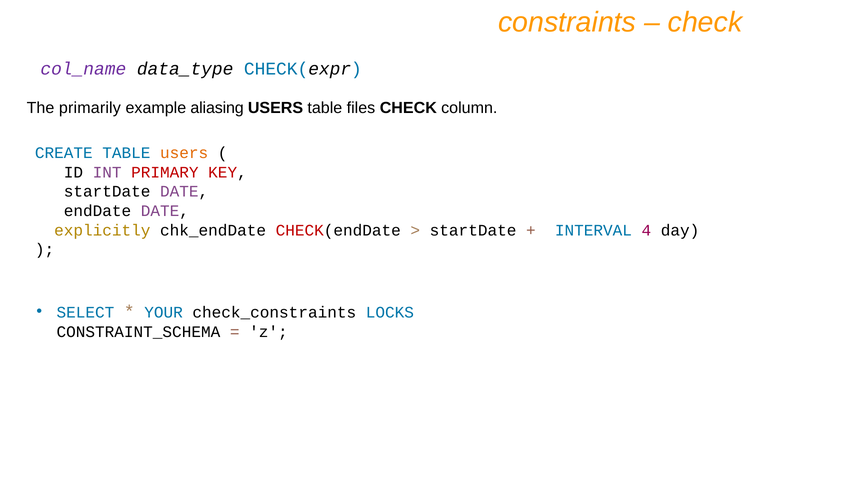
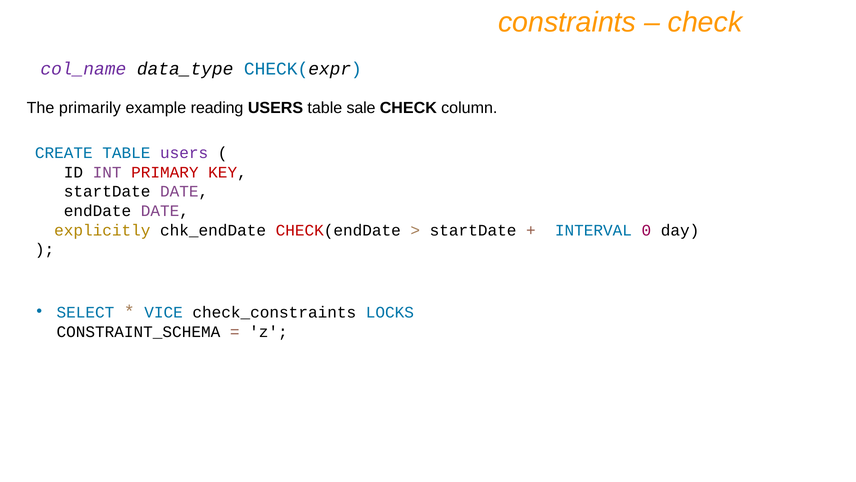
aliasing: aliasing -> reading
files: files -> sale
users at (184, 153) colour: orange -> purple
4: 4 -> 0
YOUR: YOUR -> VICE
